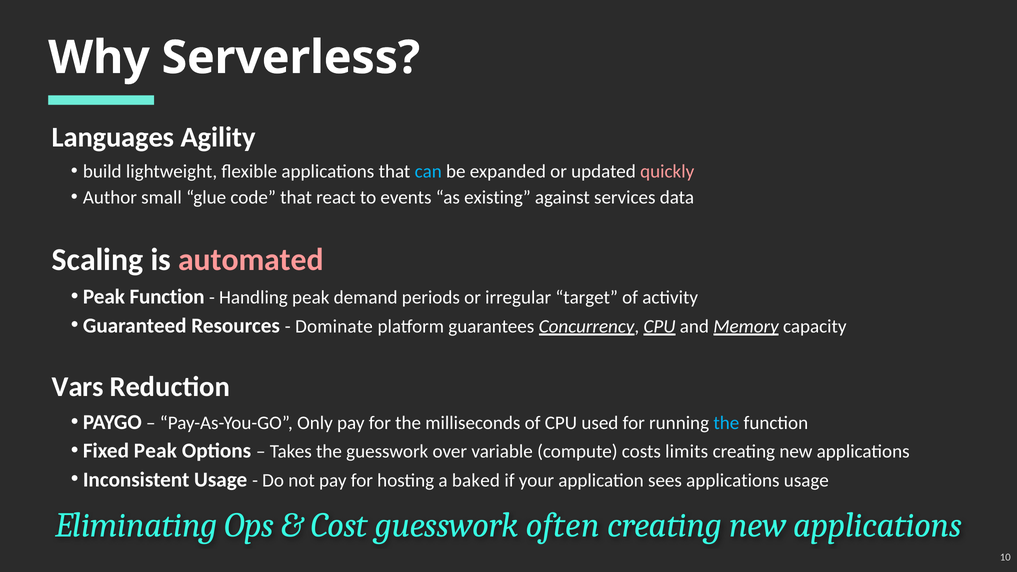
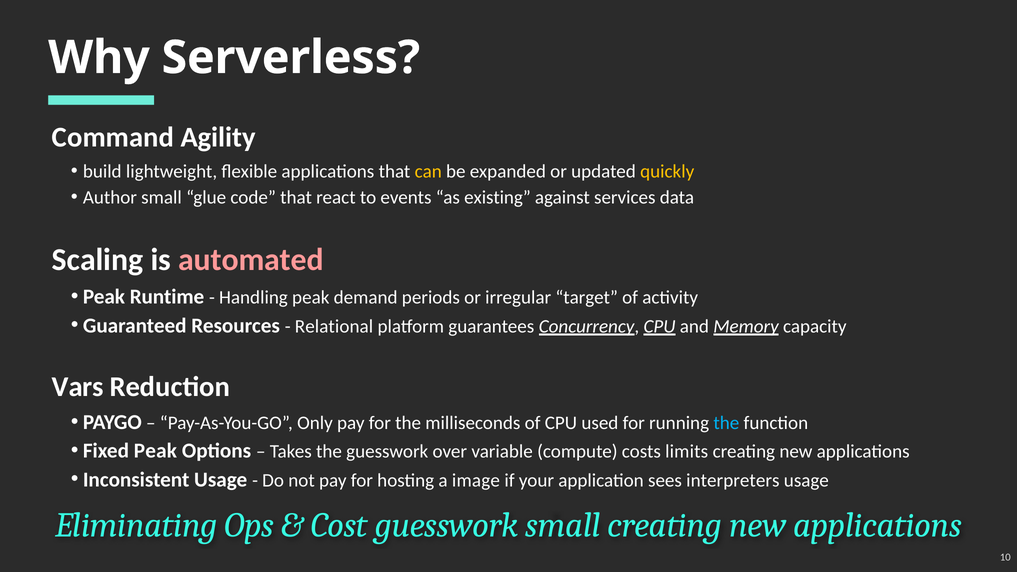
Languages: Languages -> Command
can colour: light blue -> yellow
quickly colour: pink -> yellow
Peak Function: Function -> Runtime
Dominate: Dominate -> Relational
baked: baked -> image
sees applications: applications -> interpreters
guesswork often: often -> small
